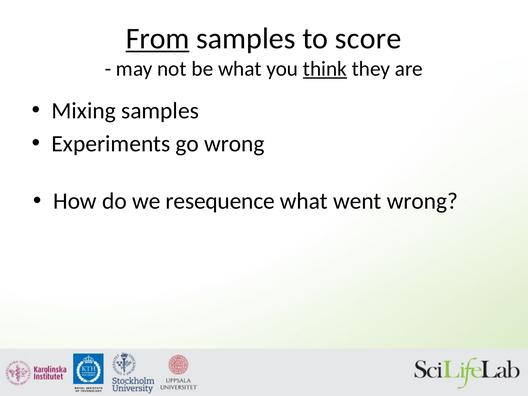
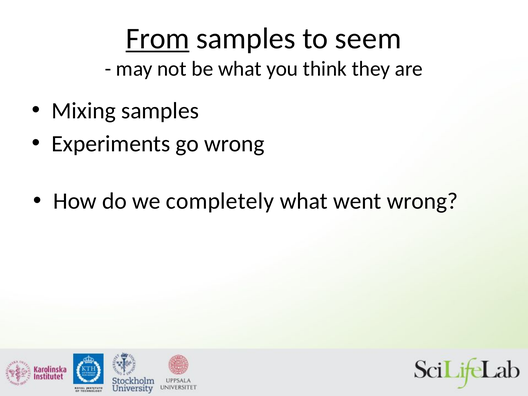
score: score -> seem
think underline: present -> none
resequence: resequence -> completely
